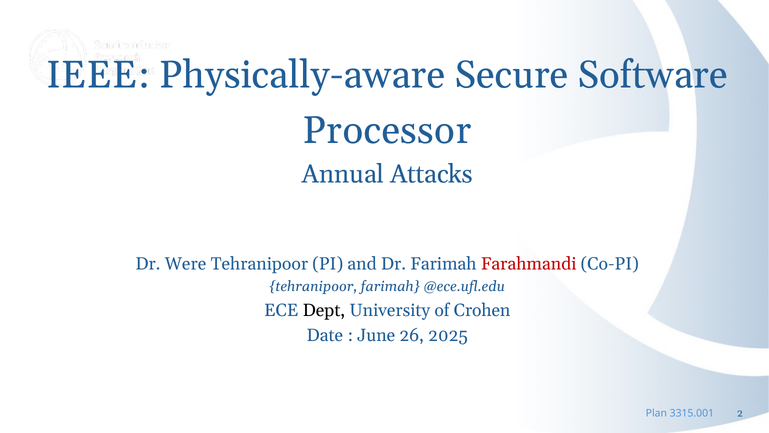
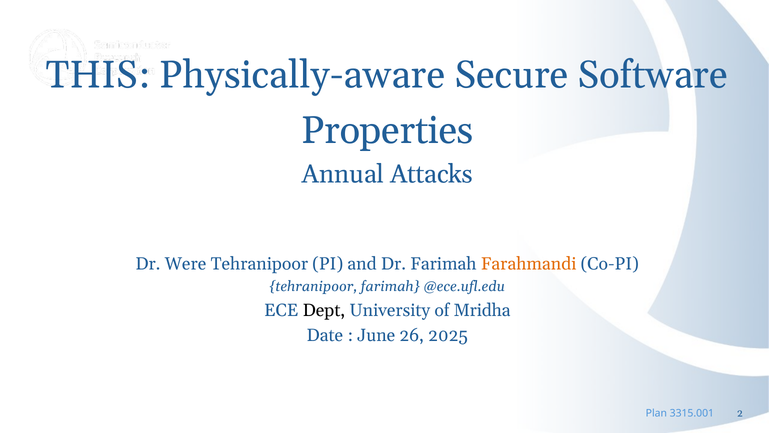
IEEE: IEEE -> THIS
Processor: Processor -> Properties
Farahmandi colour: red -> orange
Crohen: Crohen -> Mridha
